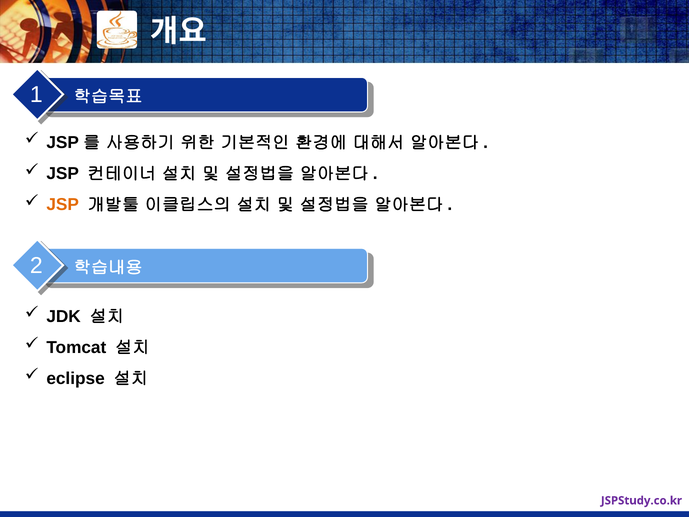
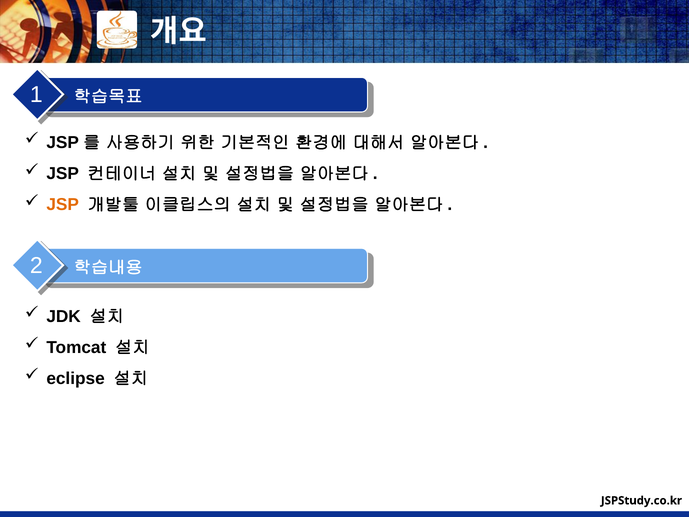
JSPStudy.co.kr colour: purple -> black
